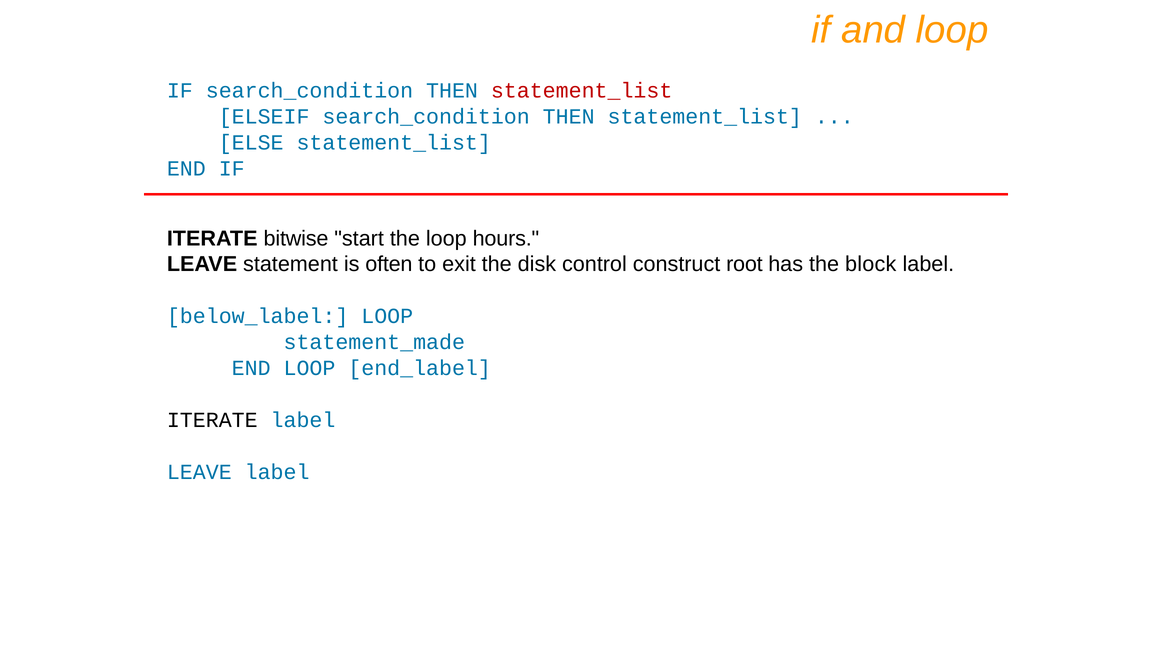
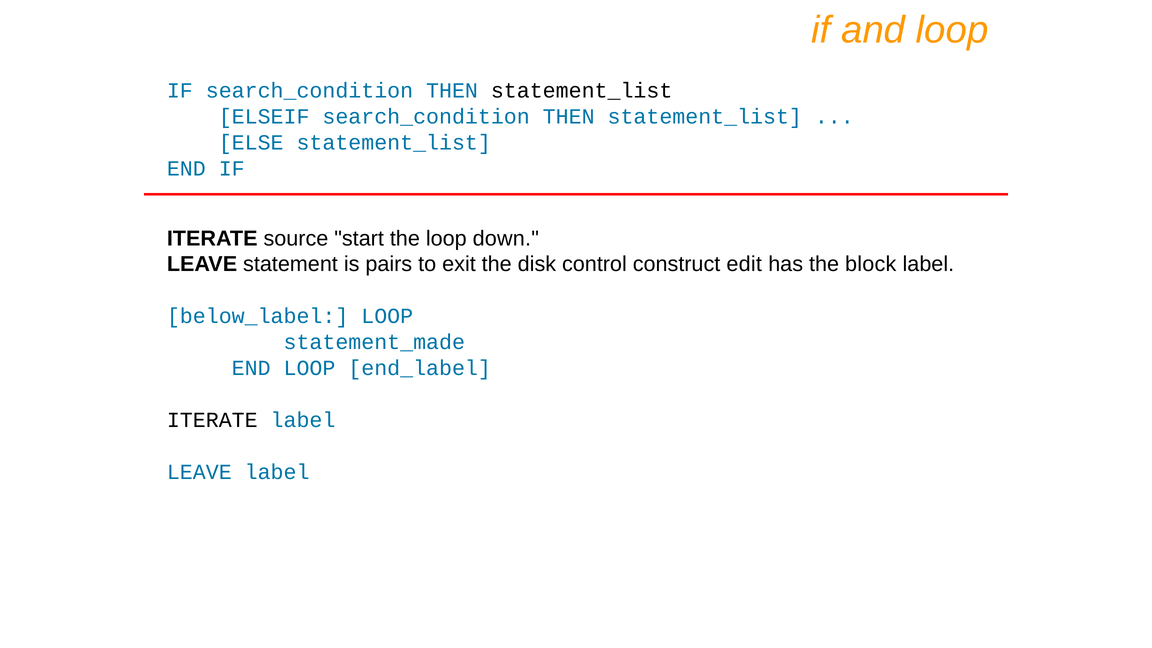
statement_list at (582, 91) colour: red -> black
bitwise: bitwise -> source
hours: hours -> down
often: often -> pairs
root: root -> edit
